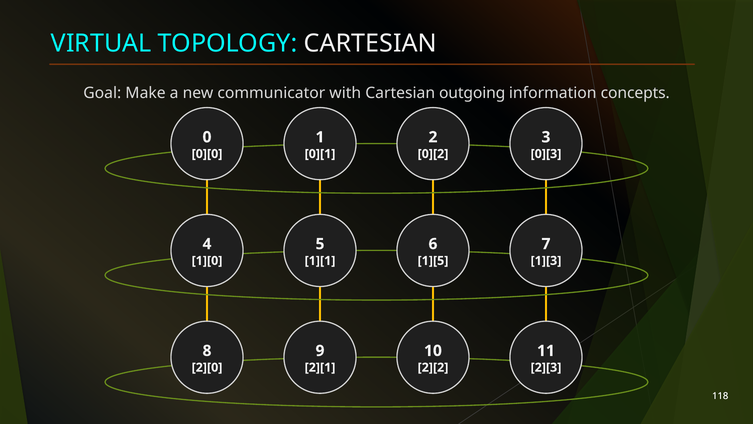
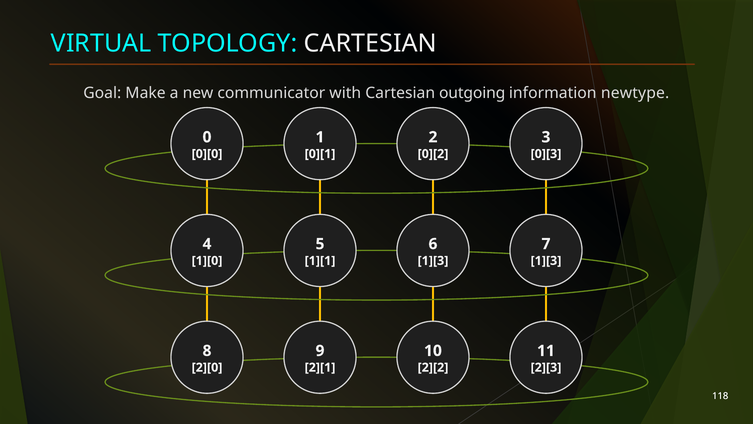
concepts: concepts -> newtype
1][5 at (433, 260): 1][5 -> 1][3
